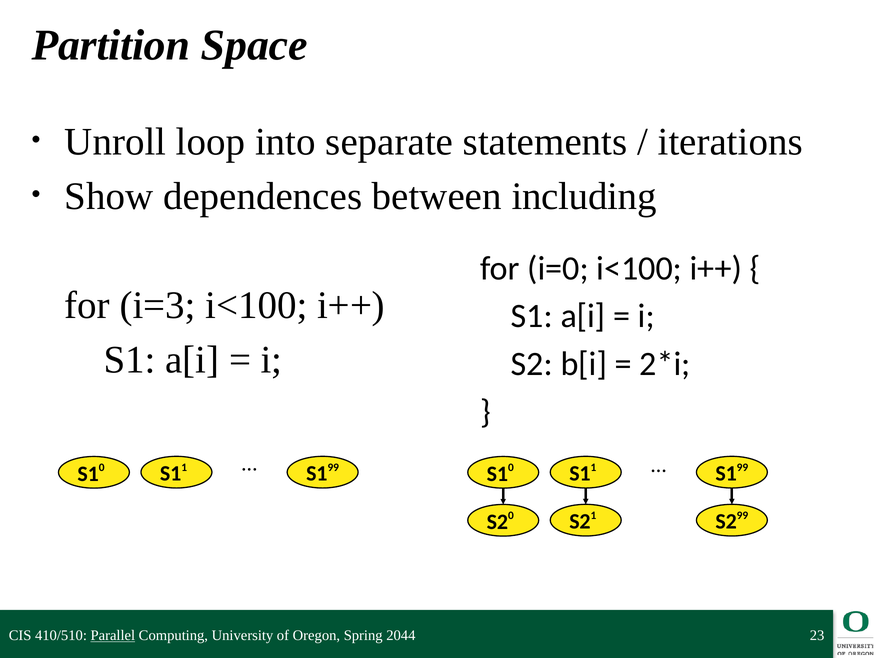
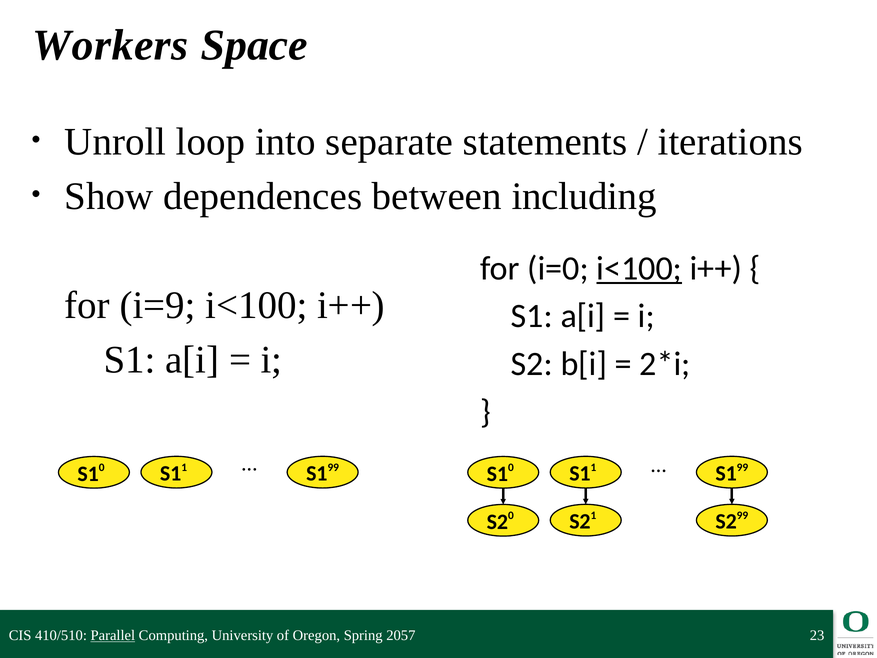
Partition: Partition -> Workers
i<100 at (639, 268) underline: none -> present
i=3: i=3 -> i=9
2044: 2044 -> 2057
